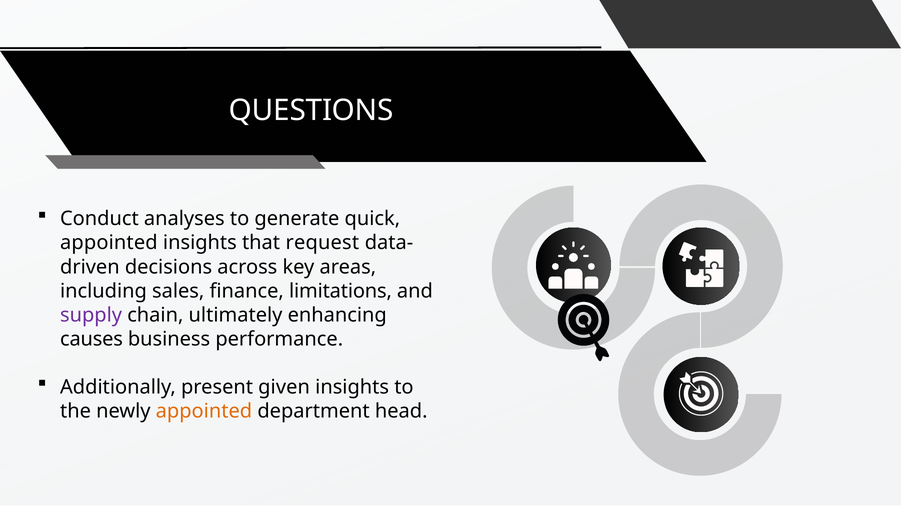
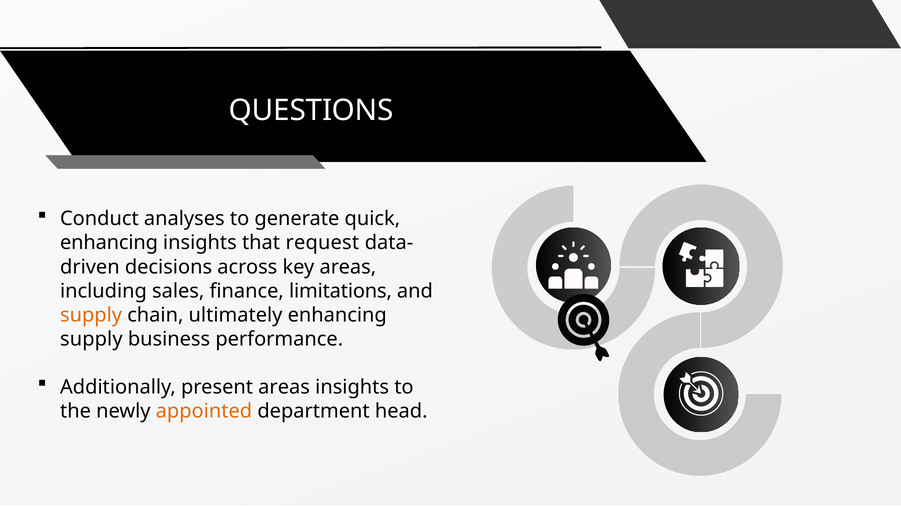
appointed at (109, 243): appointed -> enhancing
supply at (91, 315) colour: purple -> orange
causes at (91, 339): causes -> supply
present given: given -> areas
